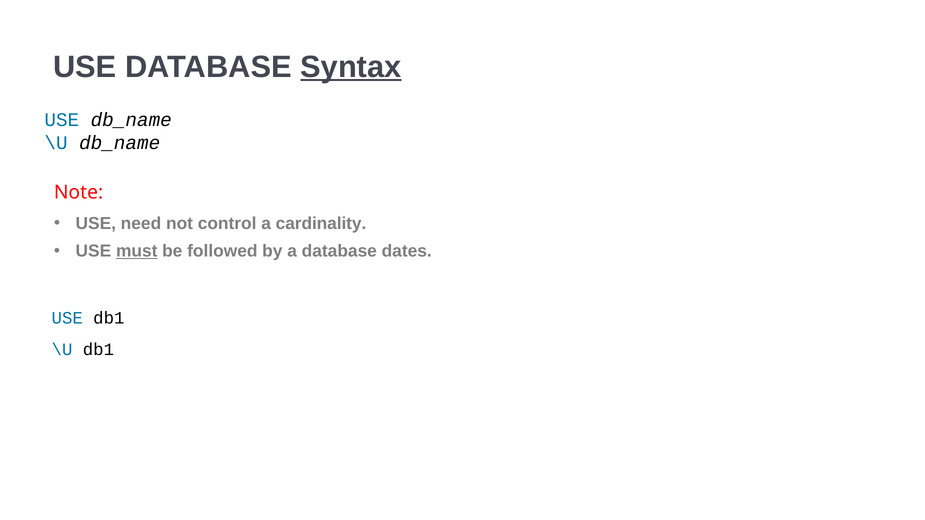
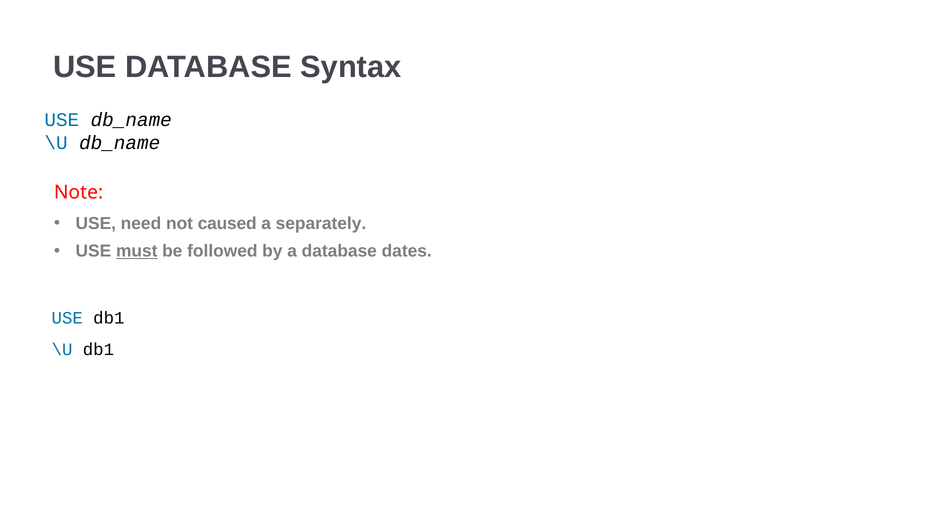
Syntax underline: present -> none
control: control -> caused
cardinality: cardinality -> separately
